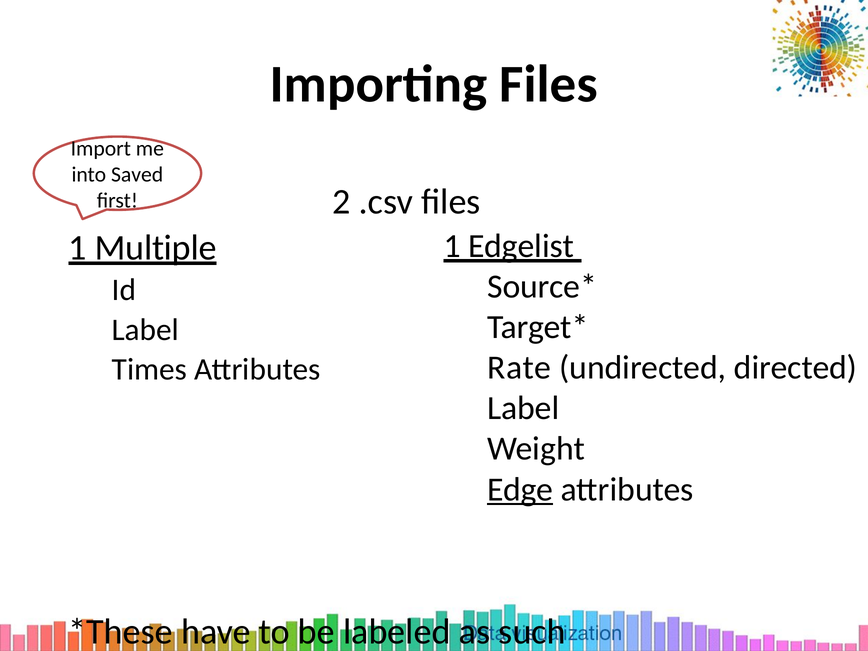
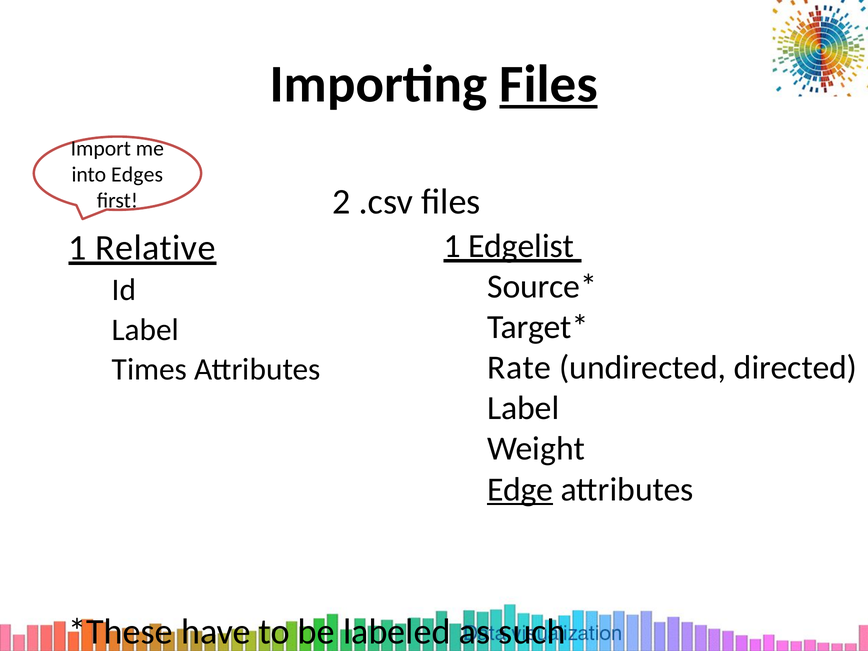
Files at (549, 84) underline: none -> present
Saved: Saved -> Edges
Multiple: Multiple -> Relative
